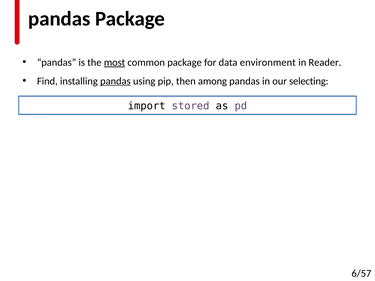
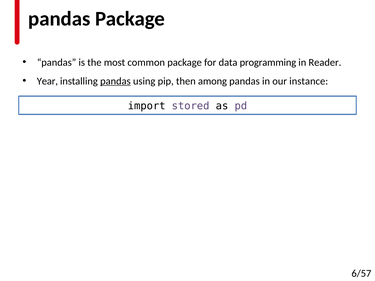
most underline: present -> none
environment: environment -> programming
Find: Find -> Year
selecting: selecting -> instance
